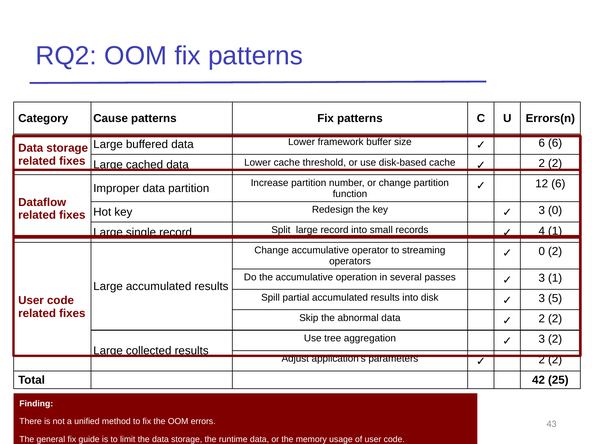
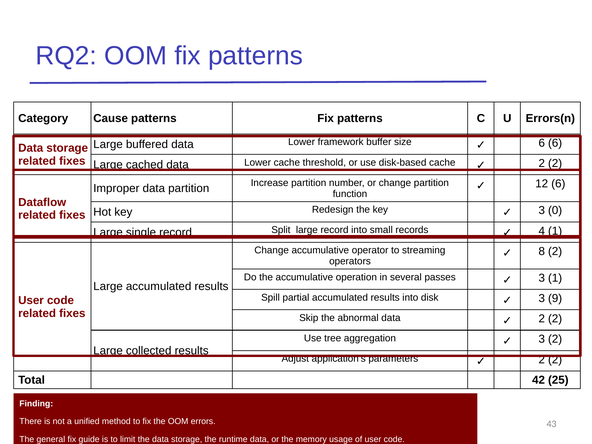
0 at (542, 251): 0 -> 8
5: 5 -> 9
